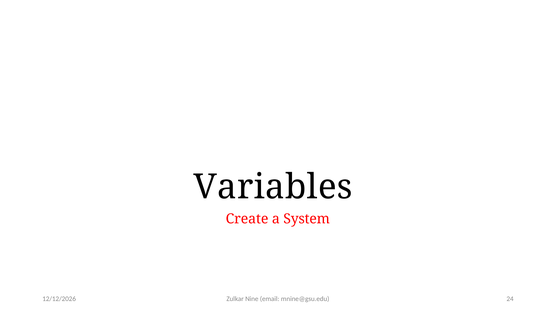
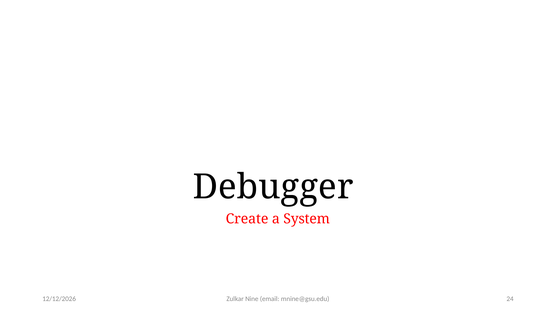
Variables: Variables -> Debugger
